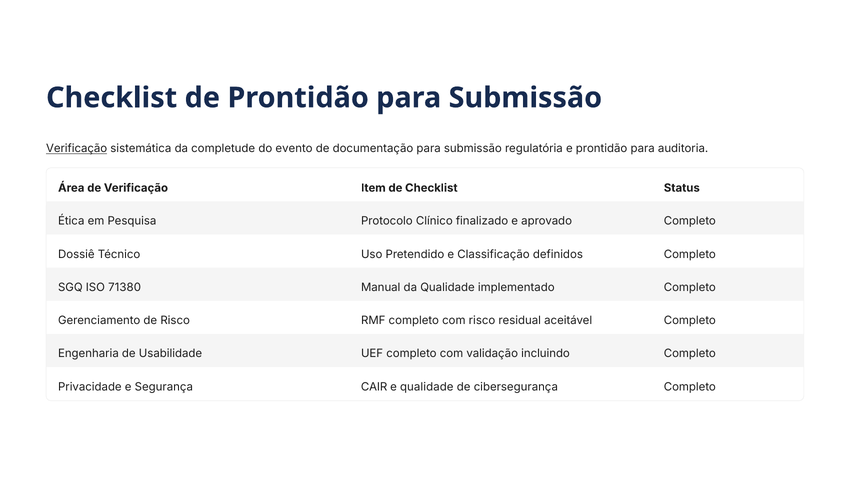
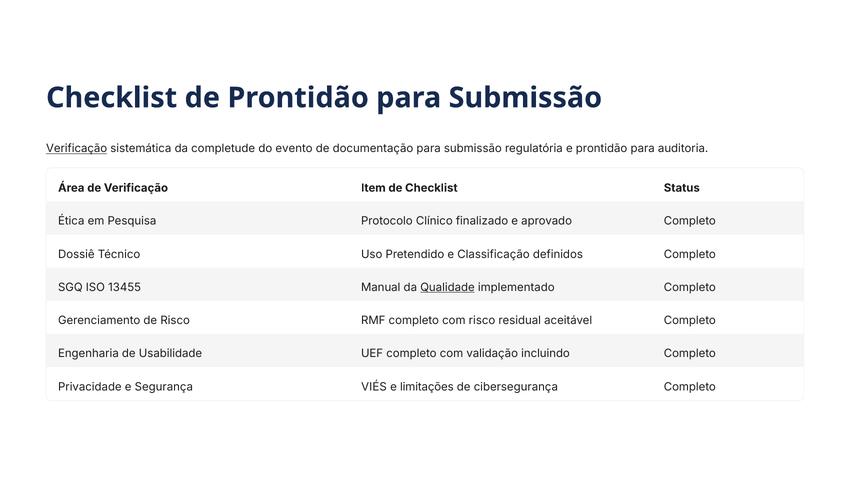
71380: 71380 -> 13455
Qualidade at (448, 287) underline: none -> present
CAIR: CAIR -> VIÉS
e qualidade: qualidade -> limitações
